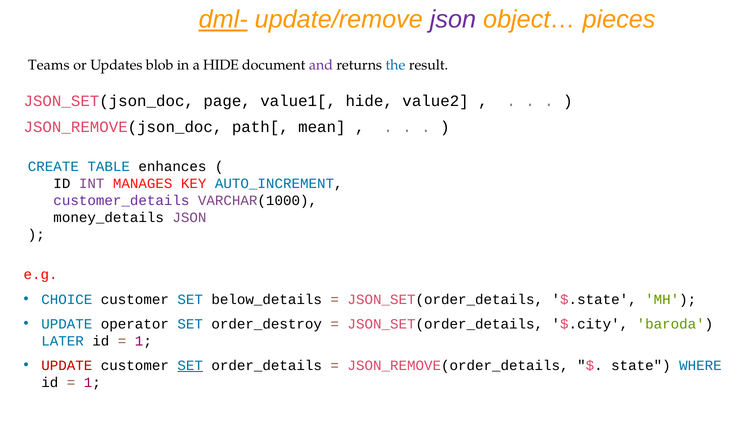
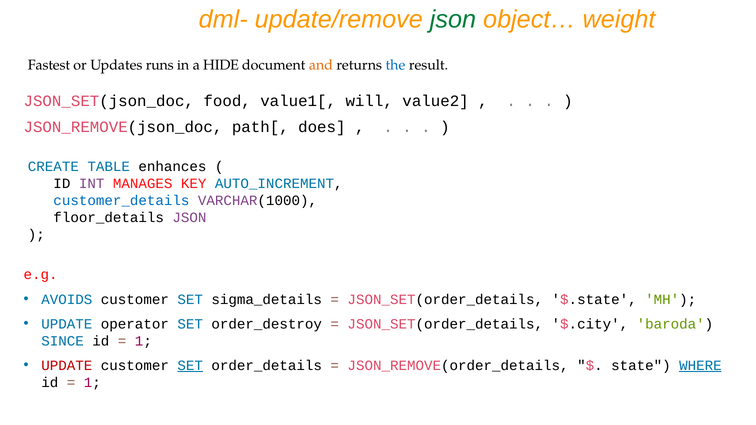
dml- underline: present -> none
json at (453, 20) colour: purple -> green
pieces: pieces -> weight
Teams: Teams -> Fastest
blob: blob -> runs
and colour: purple -> orange
page: page -> food
value1[ hide: hide -> will
mean: mean -> does
customer_details colour: purple -> blue
money_details: money_details -> floor_details
CHOICE: CHOICE -> AVOIDS
below_details: below_details -> sigma_details
LATER: LATER -> SINCE
WHERE underline: none -> present
